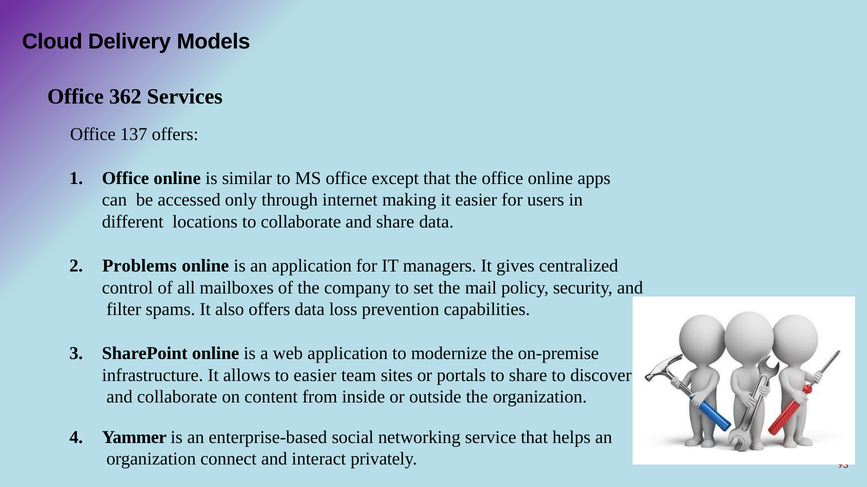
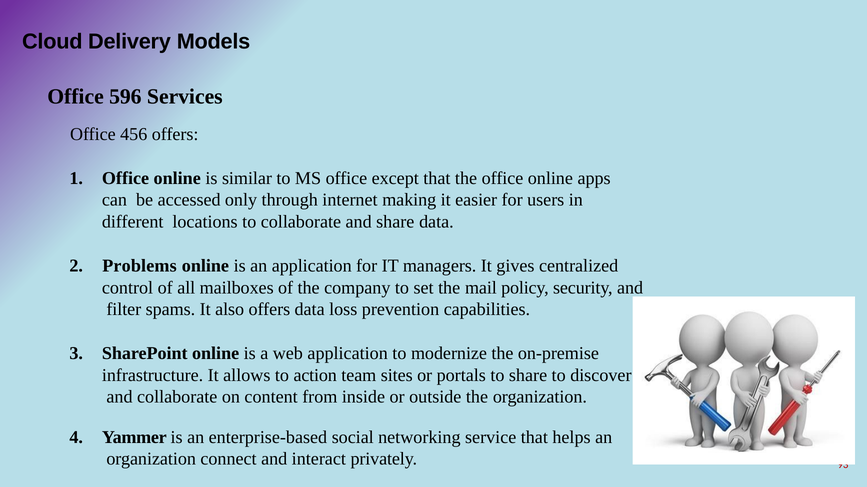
362: 362 -> 596
137: 137 -> 456
to easier: easier -> action
